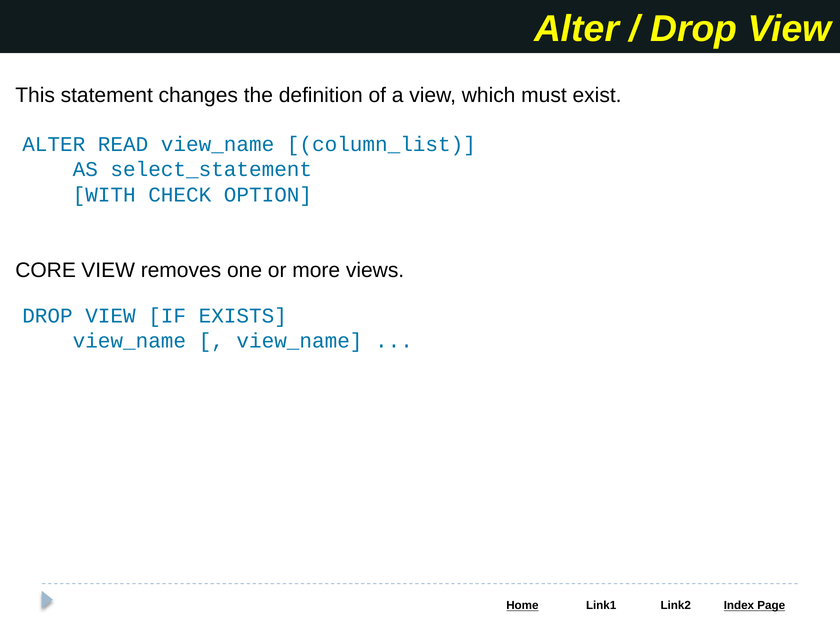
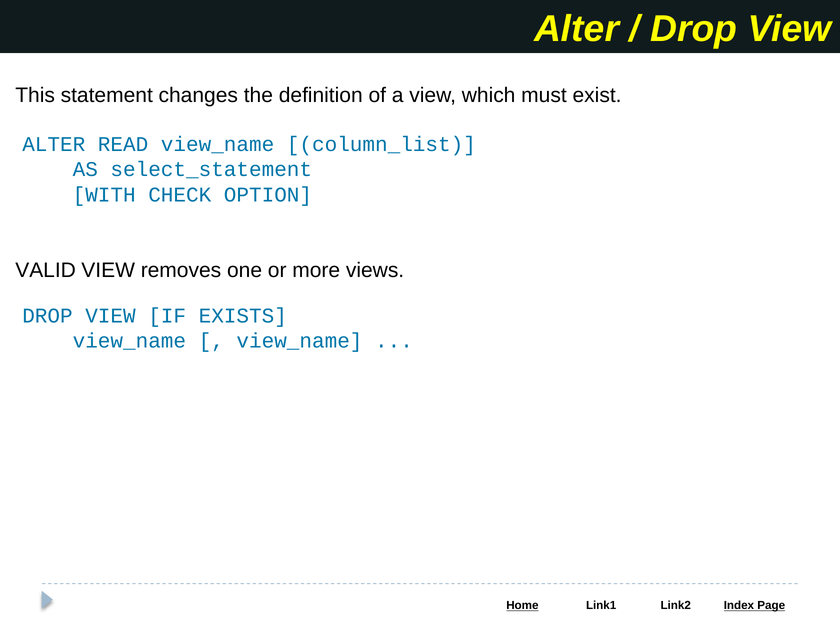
CORE: CORE -> VALID
